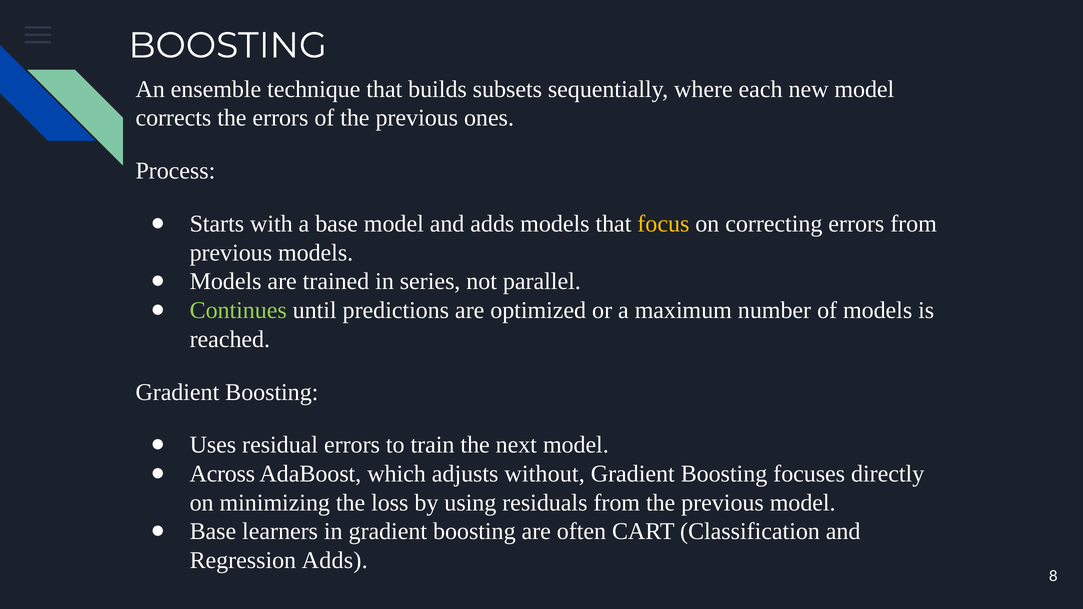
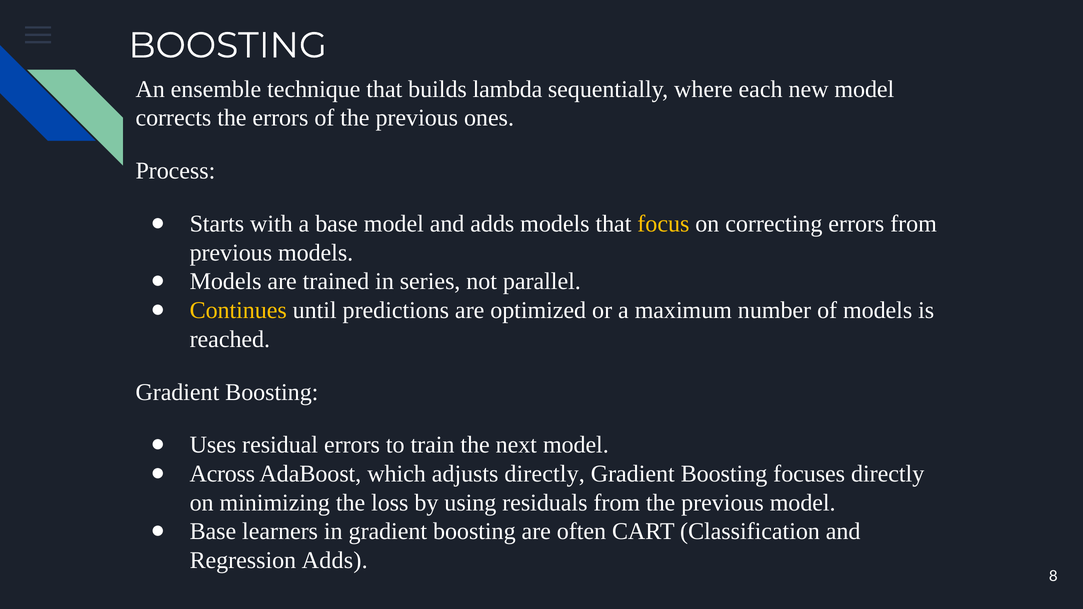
subsets: subsets -> lambda
Continues colour: light green -> yellow
adjusts without: without -> directly
